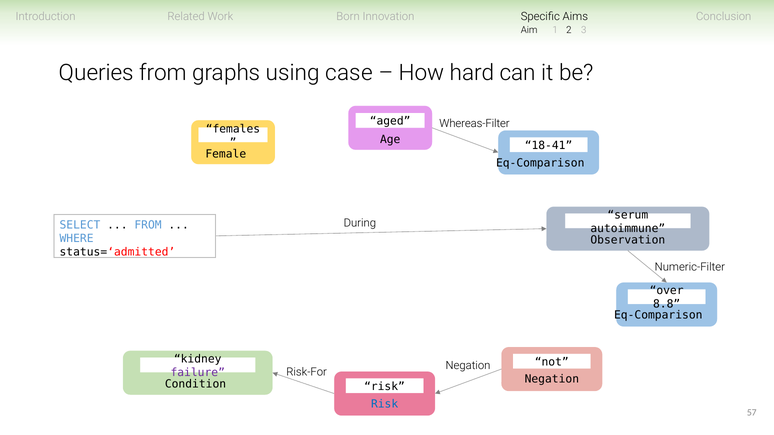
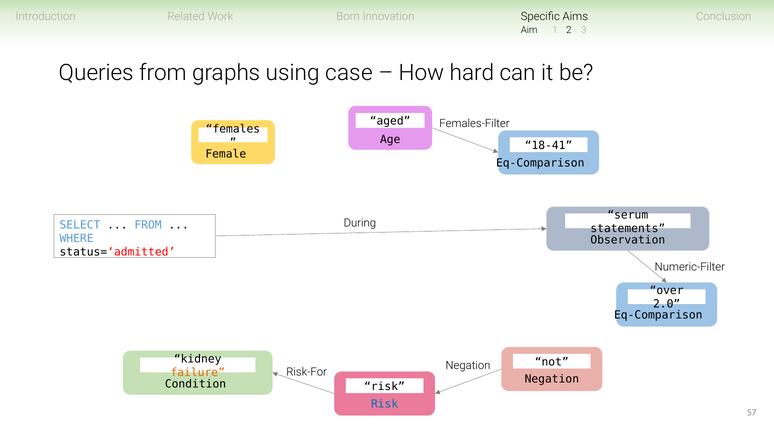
Whereas-Filter: Whereas-Filter -> Females-Filter
autoimmune: autoimmune -> statements
8.8: 8.8 -> 2.0
failure colour: purple -> orange
